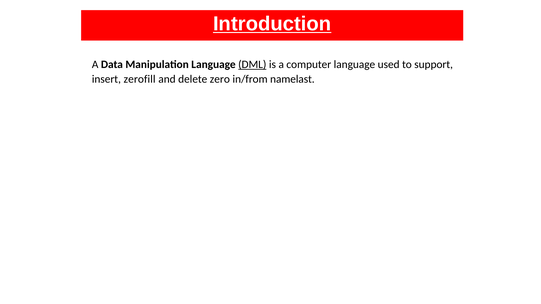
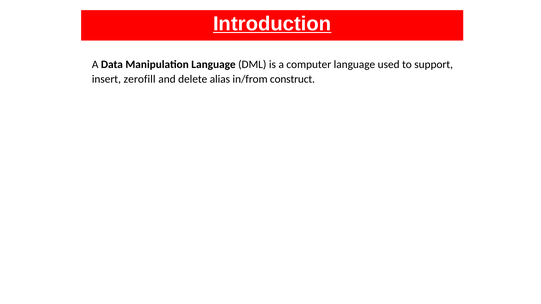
DML underline: present -> none
zero: zero -> alias
namelast: namelast -> construct
